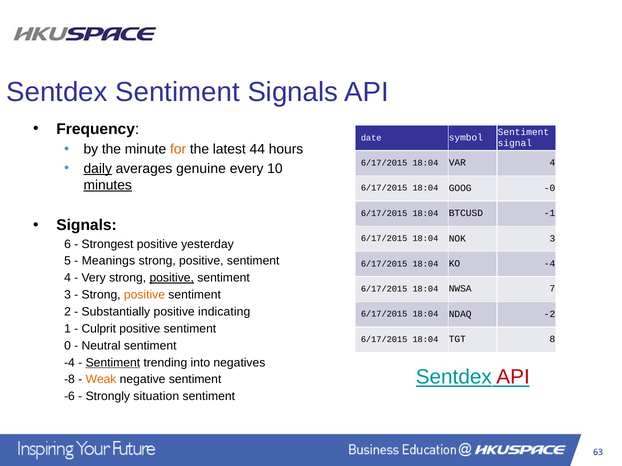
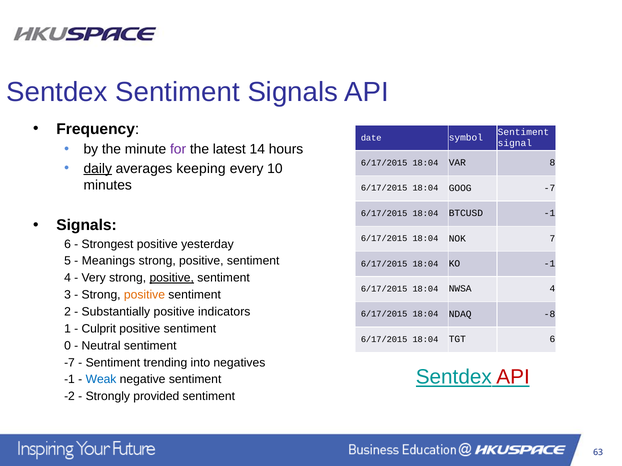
for colour: orange -> purple
44: 44 -> 14
VAR 4: 4 -> 8
genuine: genuine -> keeping
minutes underline: present -> none
GOOG -0: -0 -> -7
NOK 3: 3 -> 7
KO -4: -4 -> -1
NWSA 7: 7 -> 4
indicating: indicating -> indicators
-2: -2 -> -8
TGT 8: 8 -> 6
-4 at (69, 363): -4 -> -7
Sentiment at (113, 363) underline: present -> none
-8 at (69, 380): -8 -> -1
Weak colour: orange -> blue
-6: -6 -> -2
situation: situation -> provided
